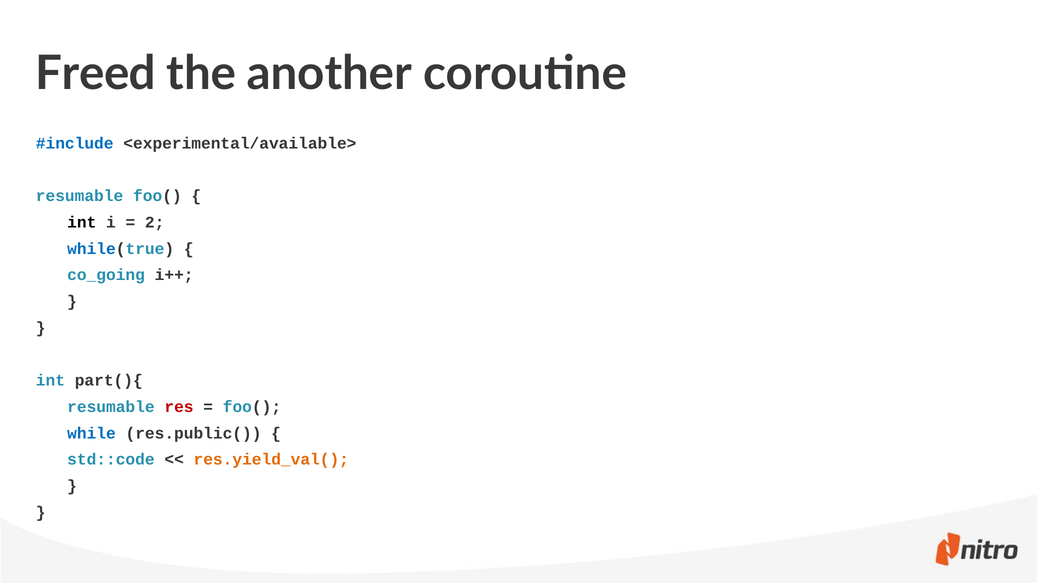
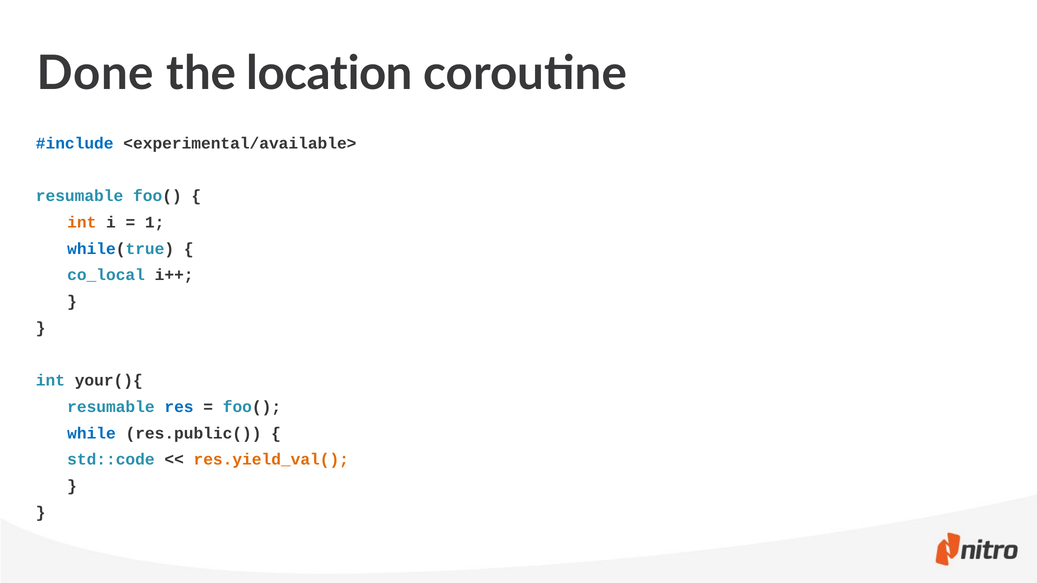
Freed: Freed -> Done
another: another -> location
int at (82, 223) colour: black -> orange
2: 2 -> 1
co_going: co_going -> co_local
part(){: part(){ -> your(){
res colour: red -> blue
